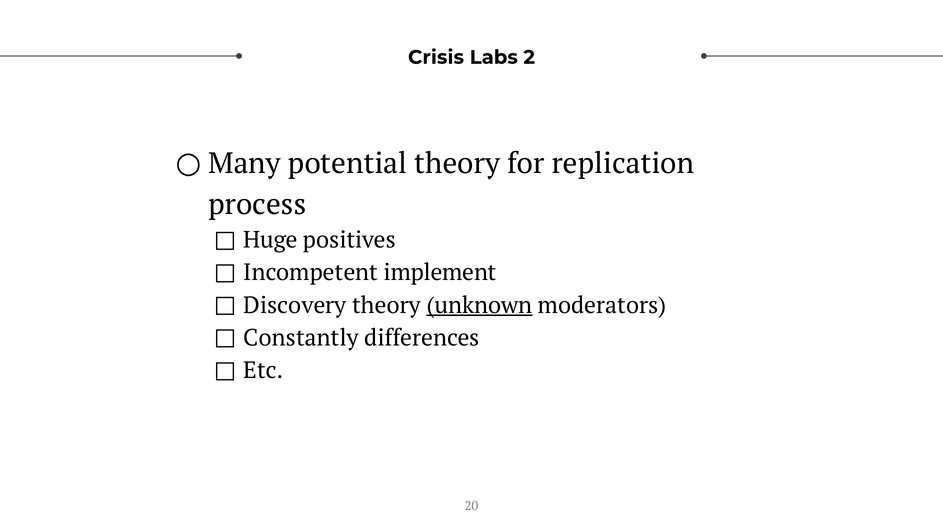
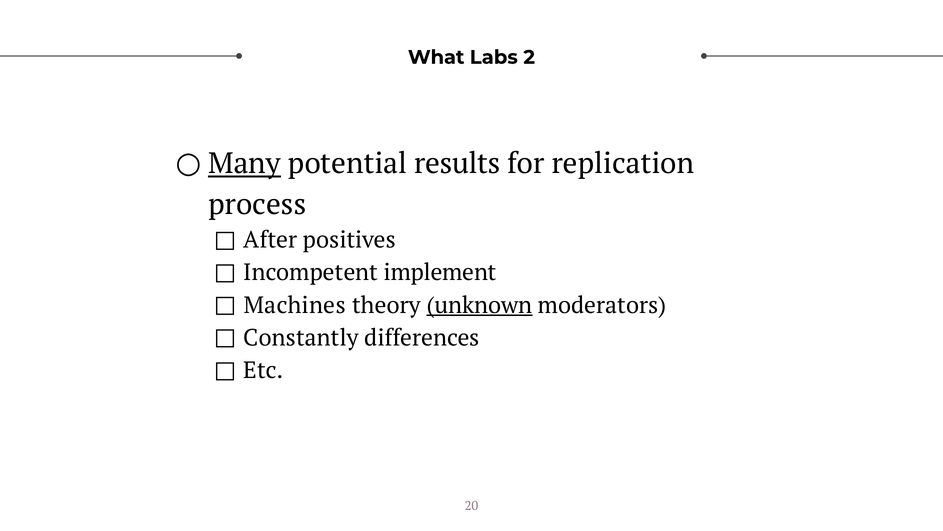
Crisis: Crisis -> What
Many underline: none -> present
potential theory: theory -> results
Huge: Huge -> After
Discovery: Discovery -> Machines
